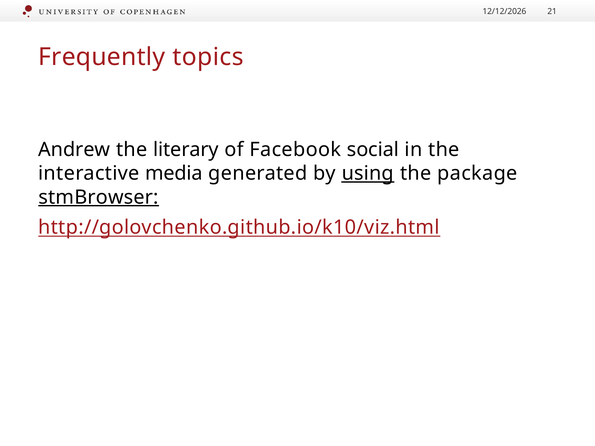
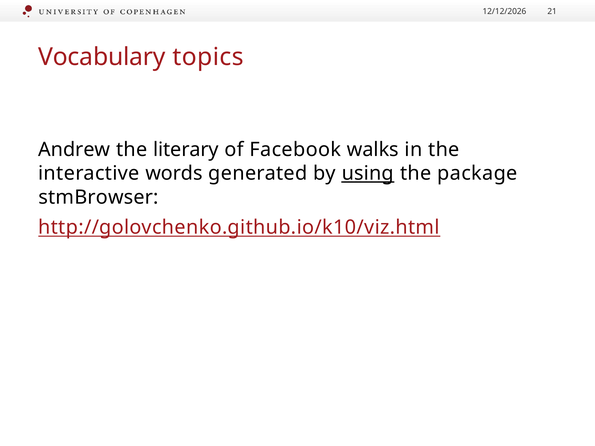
Frequently: Frequently -> Vocabulary
social: social -> walks
media: media -> words
stmBrowser underline: present -> none
